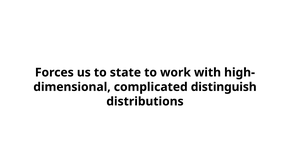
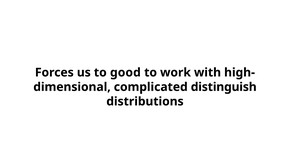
state: state -> good
